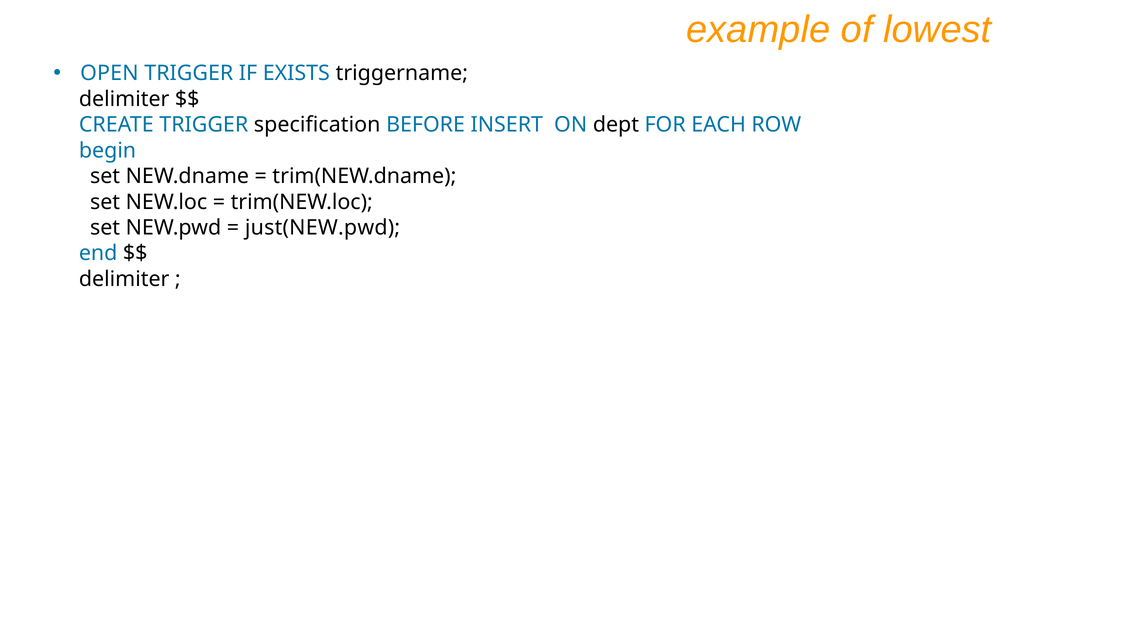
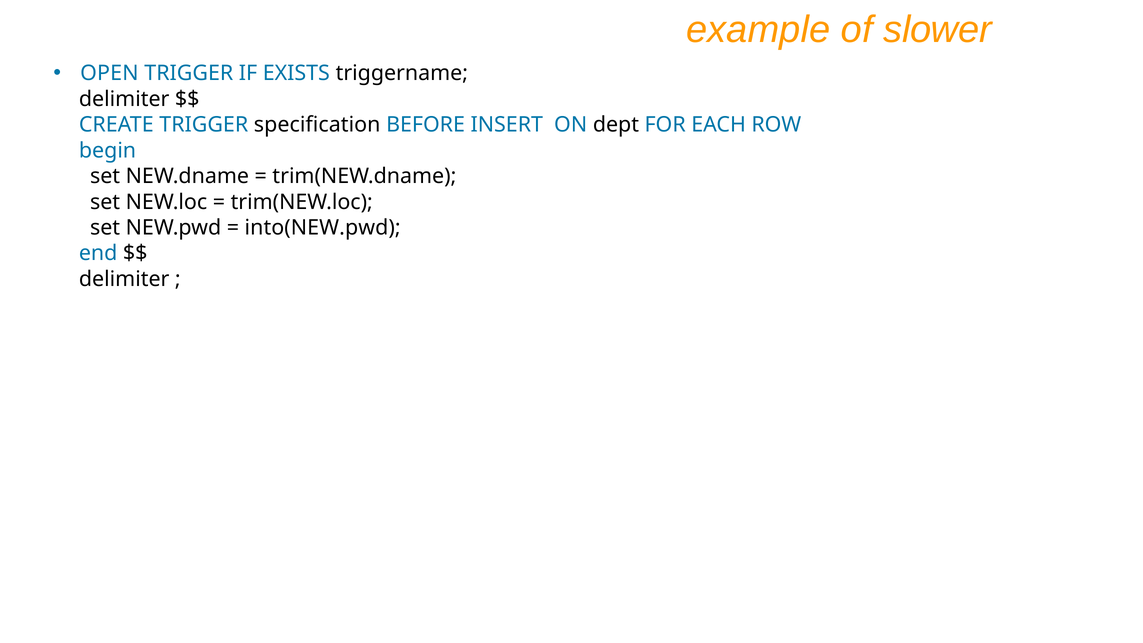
lowest: lowest -> slower
just(NEW.pwd: just(NEW.pwd -> into(NEW.pwd
